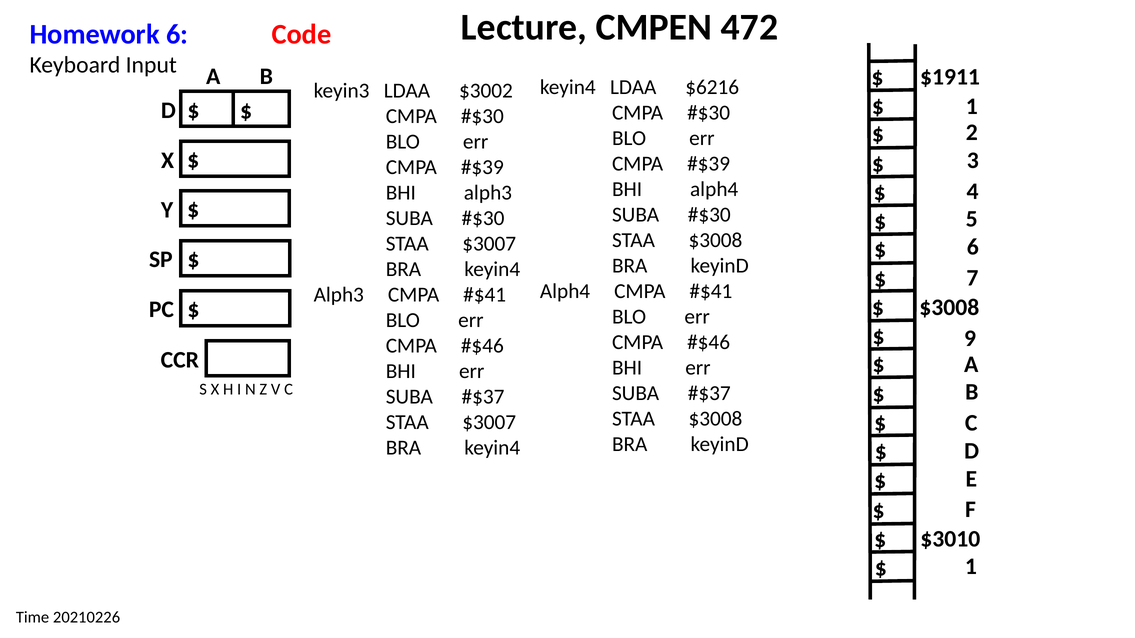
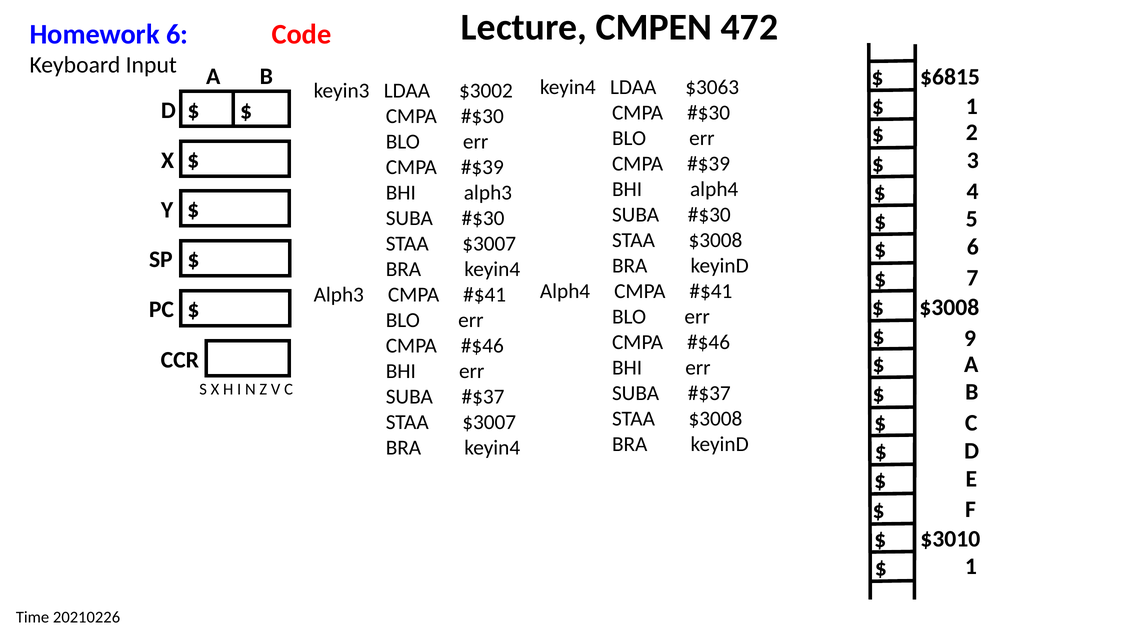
$1911: $1911 -> $6815
$6216: $6216 -> $3063
